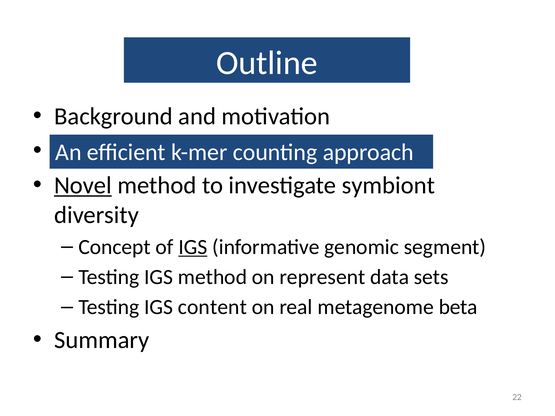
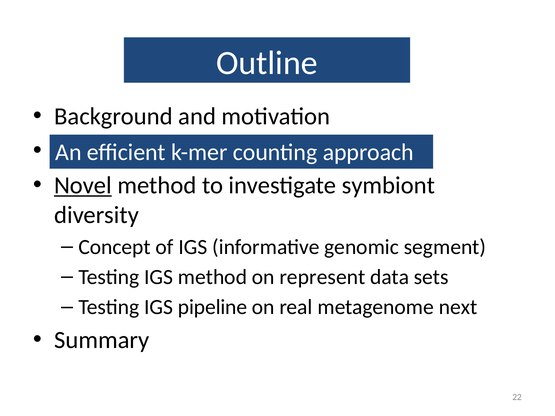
IGS at (193, 247) underline: present -> none
content: content -> pipeline
beta: beta -> next
